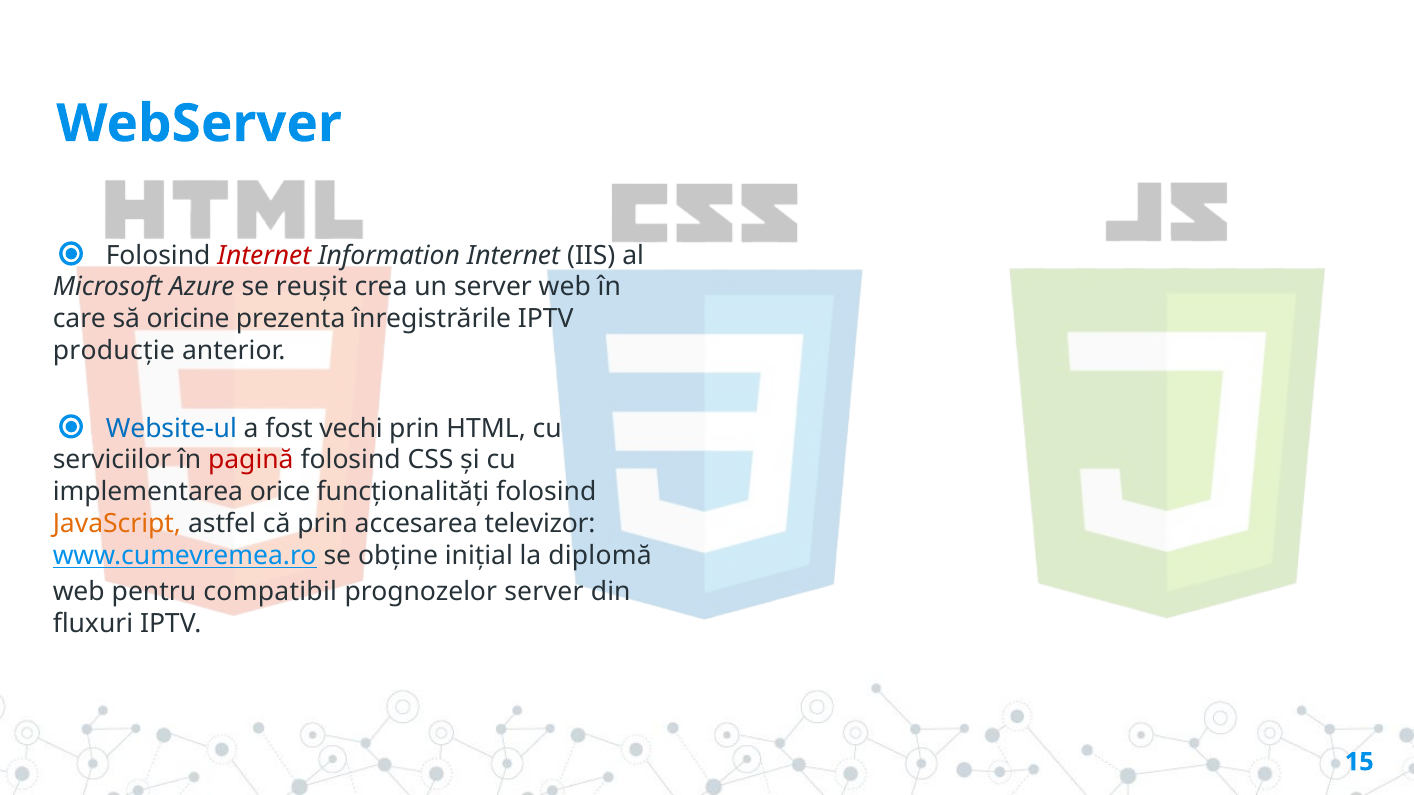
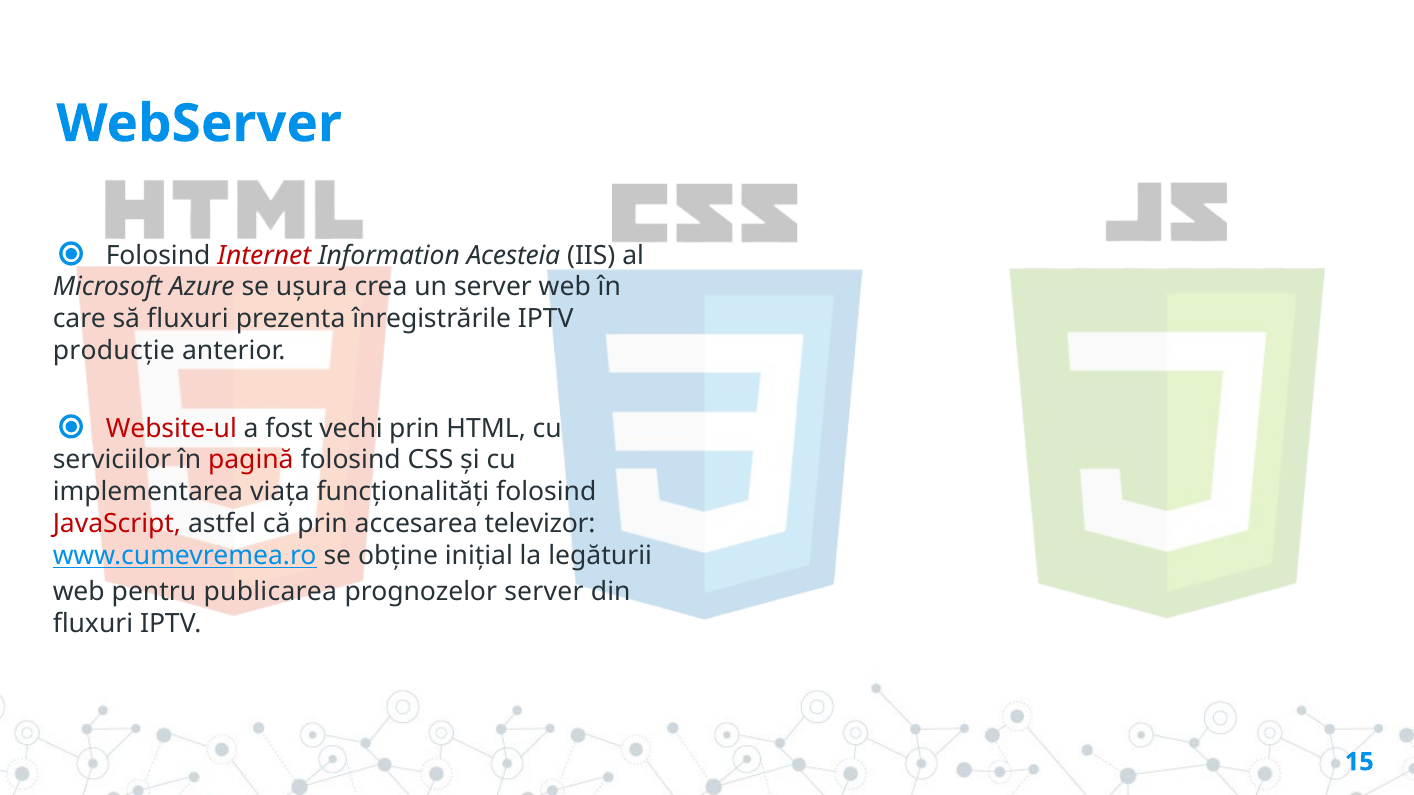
Information Internet: Internet -> Acesteia
reușit: reușit -> ușura
să oricine: oricine -> fluxuri
Website-ul colour: blue -> red
orice: orice -> viața
JavaScript colour: orange -> red
diplomă: diplomă -> legăturii
compatibil: compatibil -> publicarea
